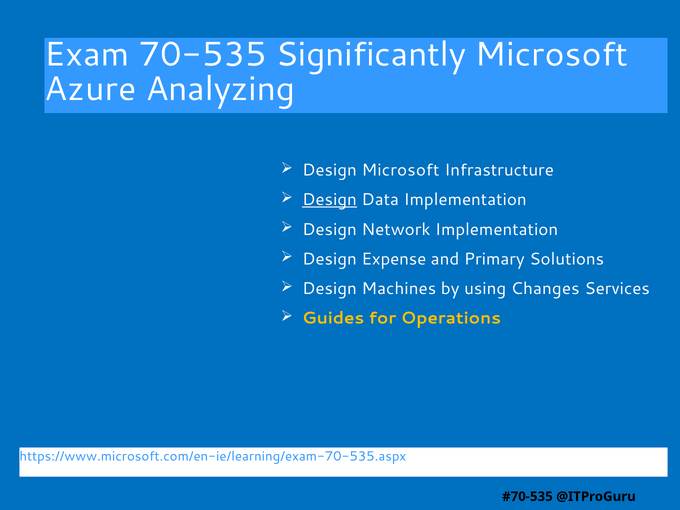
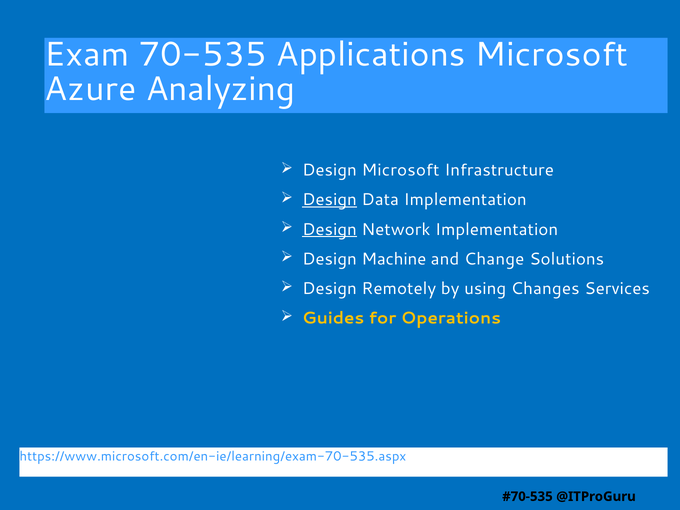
Significantly: Significantly -> Applications
Design at (330, 229) underline: none -> present
Expense: Expense -> Machine
Primary: Primary -> Change
Machines: Machines -> Remotely
